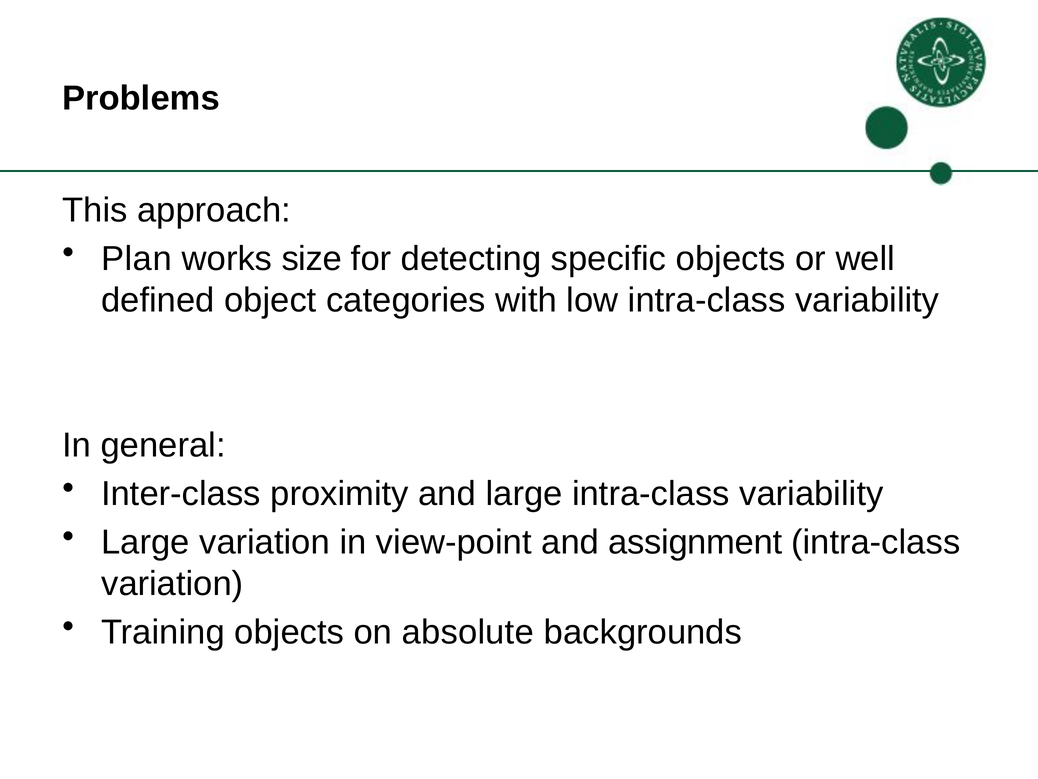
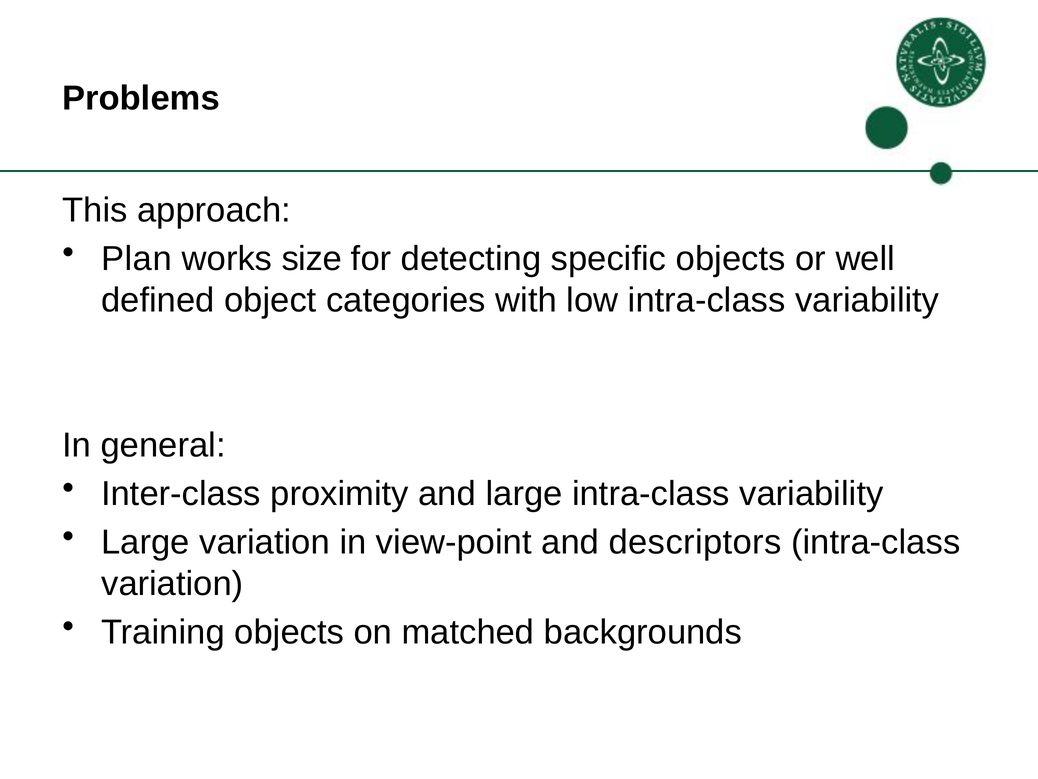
assignment: assignment -> descriptors
absolute: absolute -> matched
